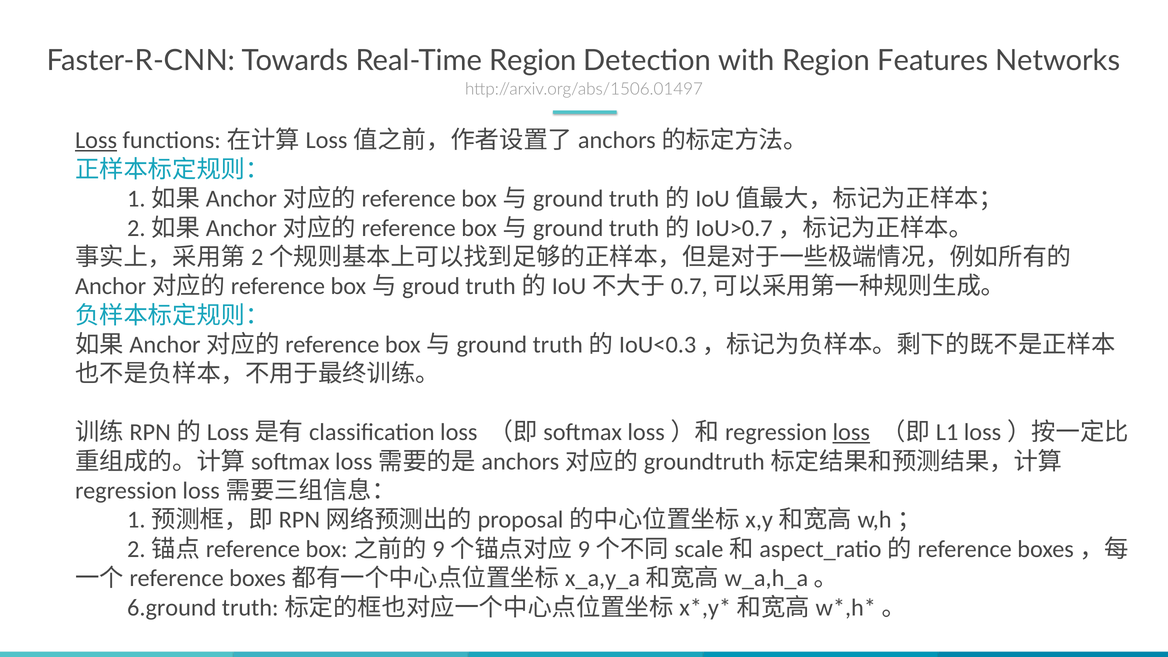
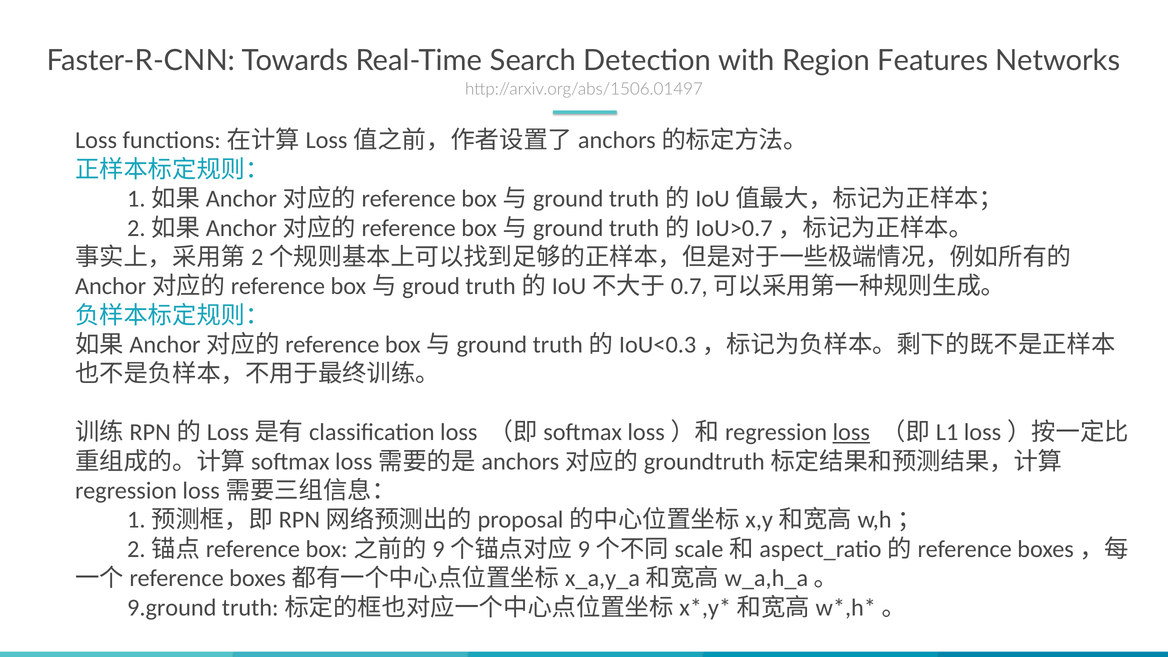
Real-Time Region: Region -> Search
Loss at (96, 140) underline: present -> none
6.ground: 6.ground -> 9.ground
